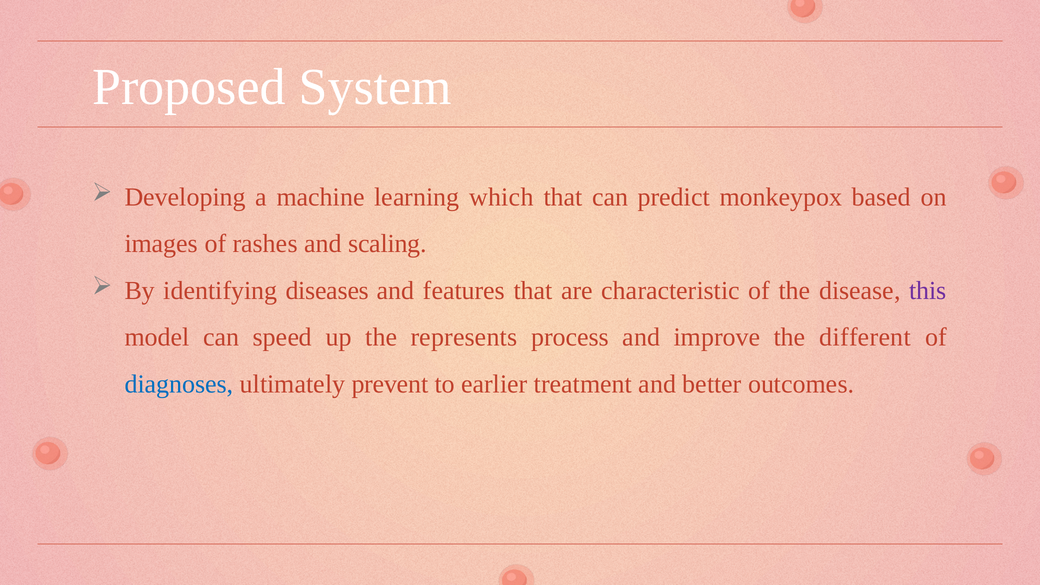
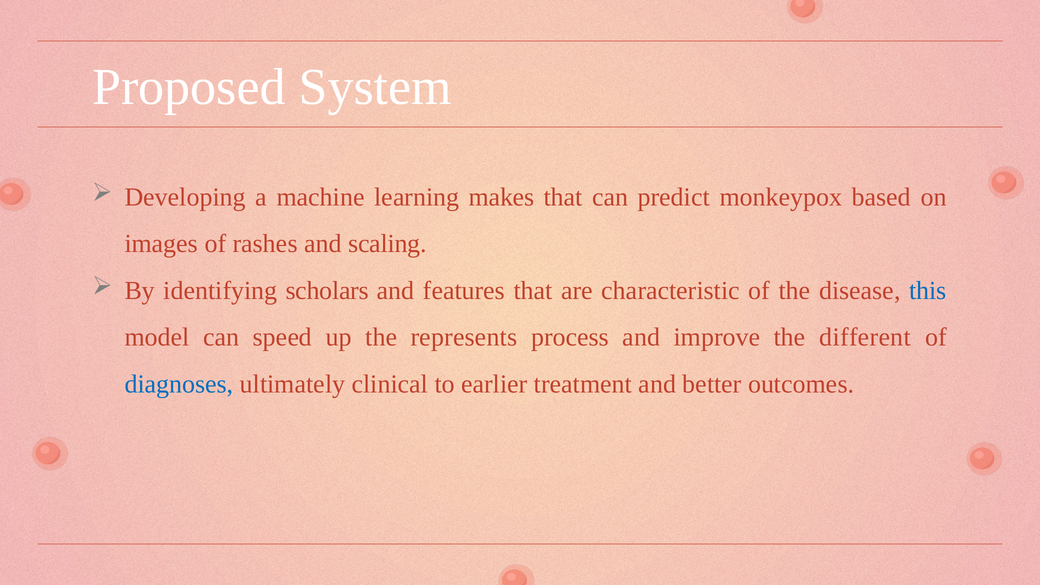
which: which -> makes
diseases: diseases -> scholars
this colour: purple -> blue
prevent: prevent -> clinical
